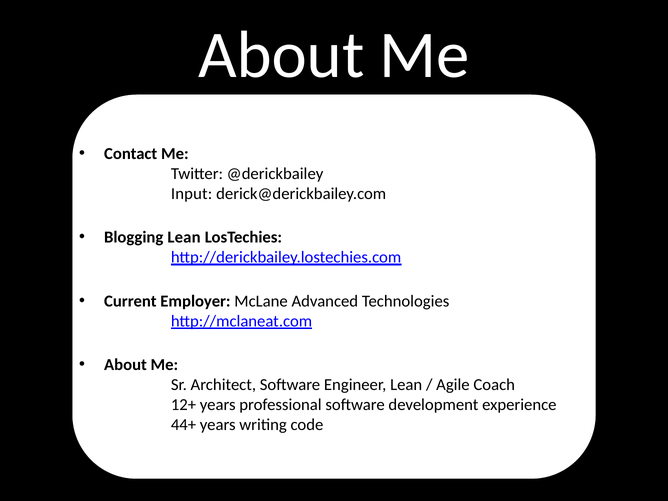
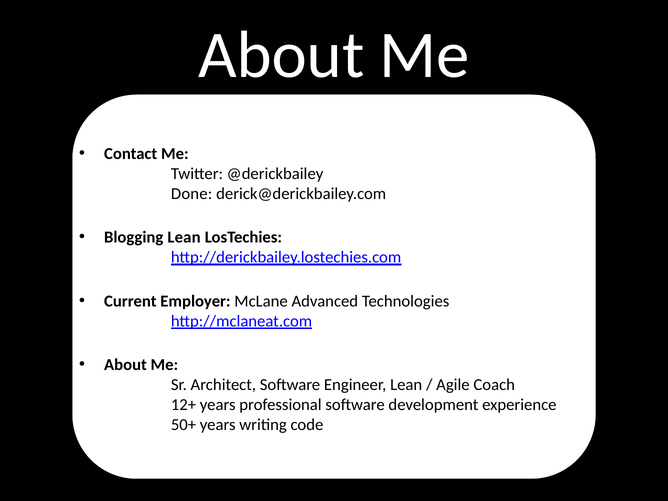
Input: Input -> Done
44+: 44+ -> 50+
